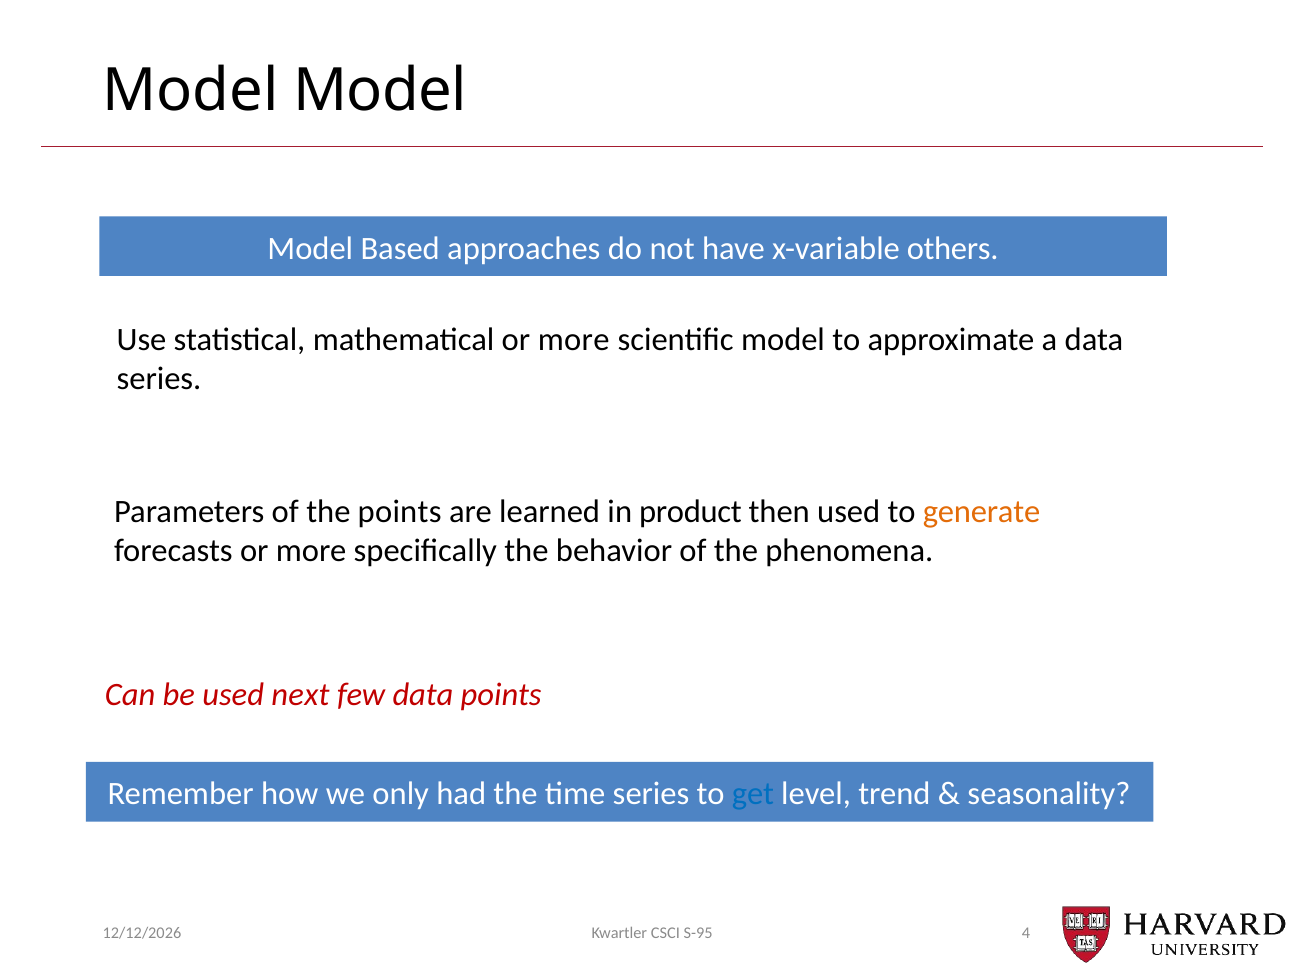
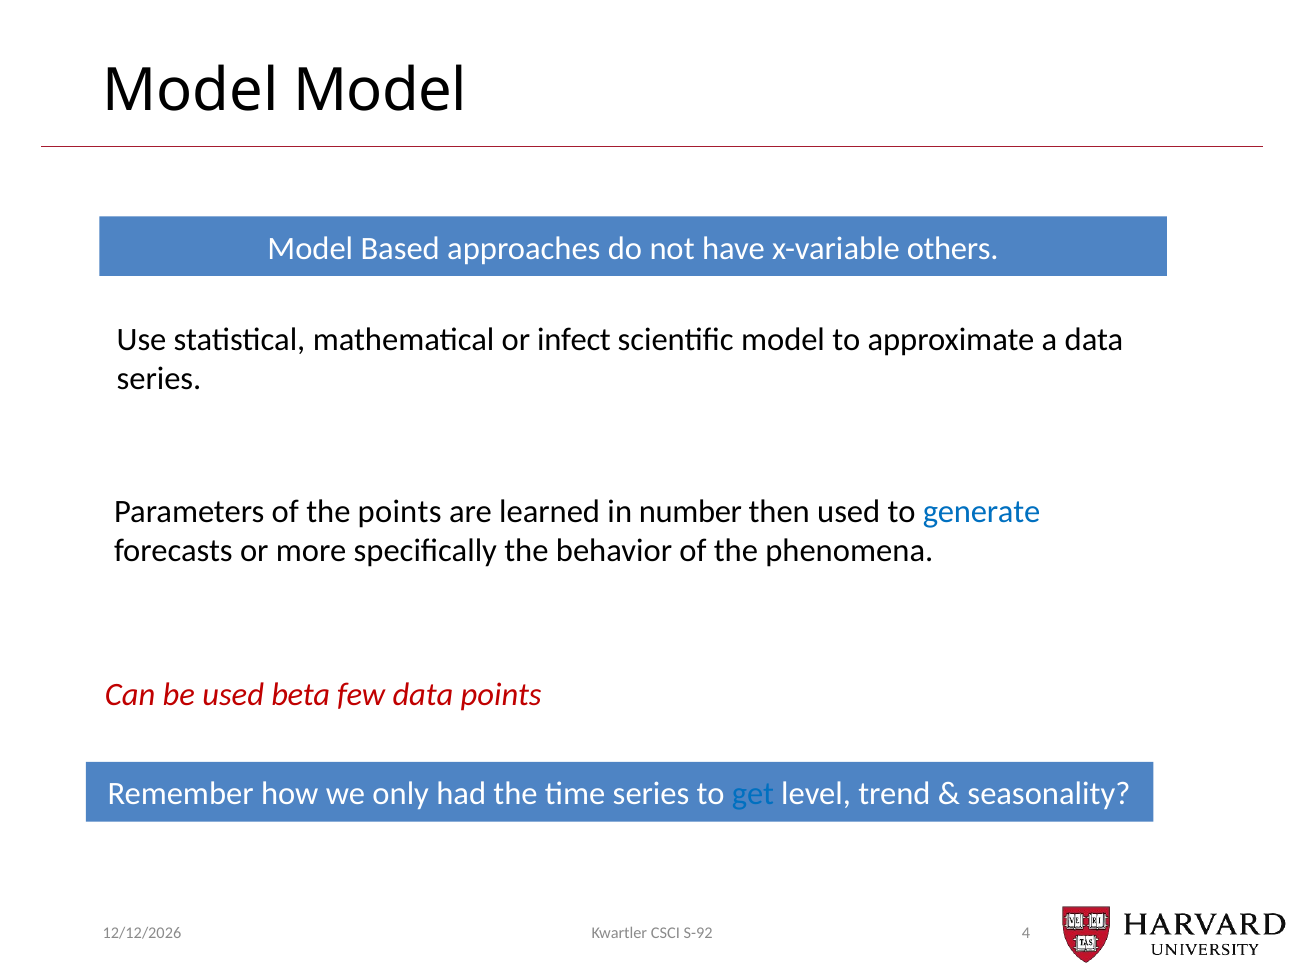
mathematical or more: more -> infect
product: product -> number
generate colour: orange -> blue
next: next -> beta
S-95: S-95 -> S-92
